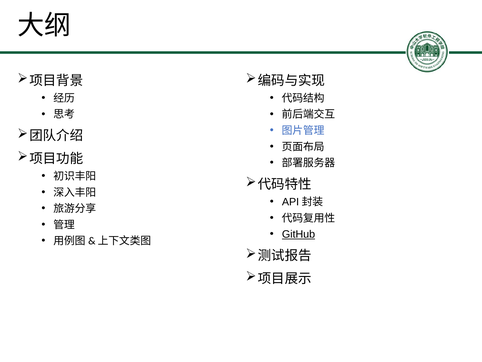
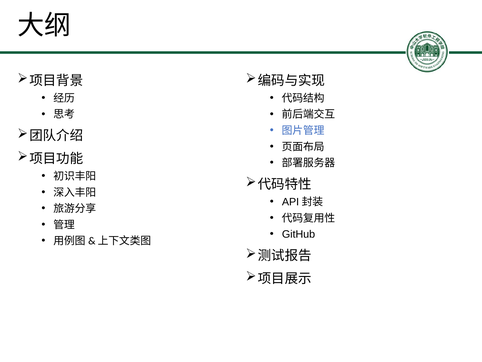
GitHub underline: present -> none
